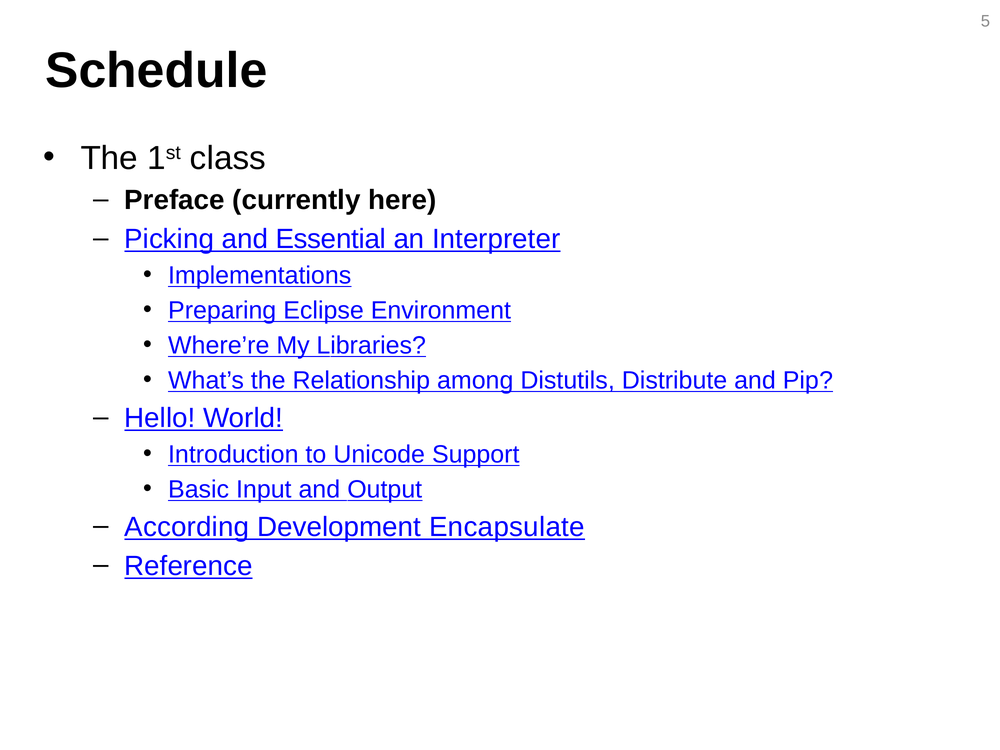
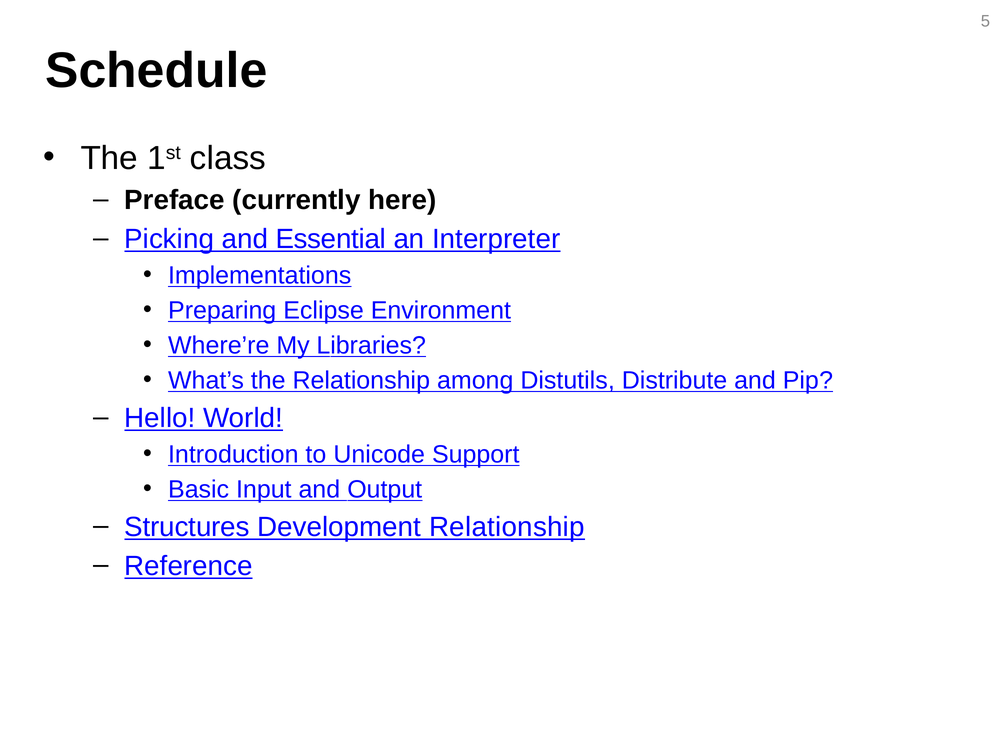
According: According -> Structures
Development Encapsulate: Encapsulate -> Relationship
